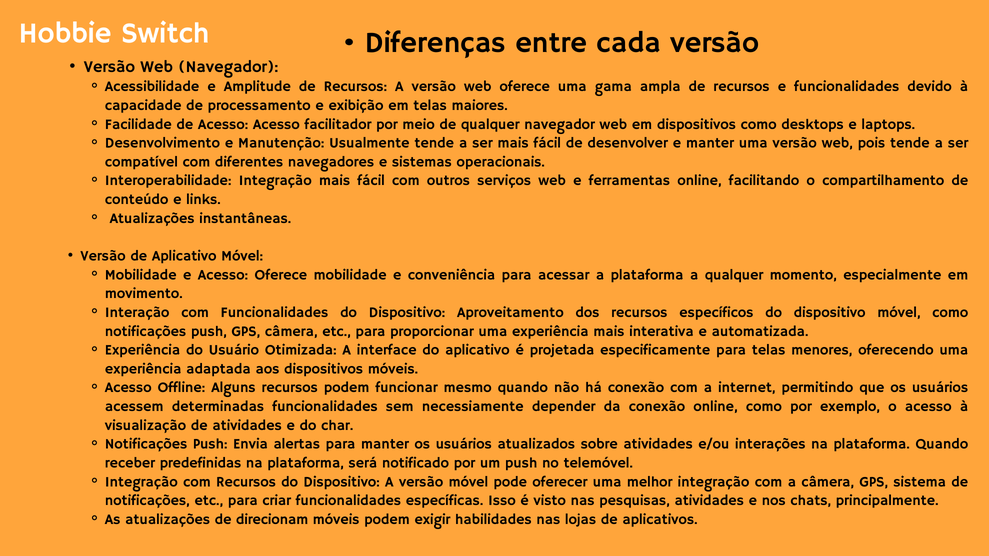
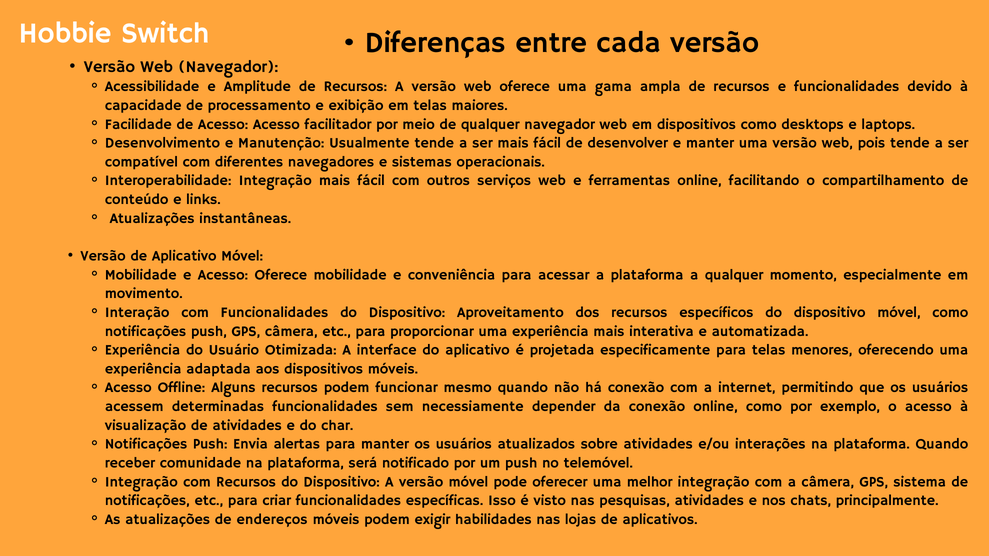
predefinidas: predefinidas -> comunidade
direcionam: direcionam -> endereços
